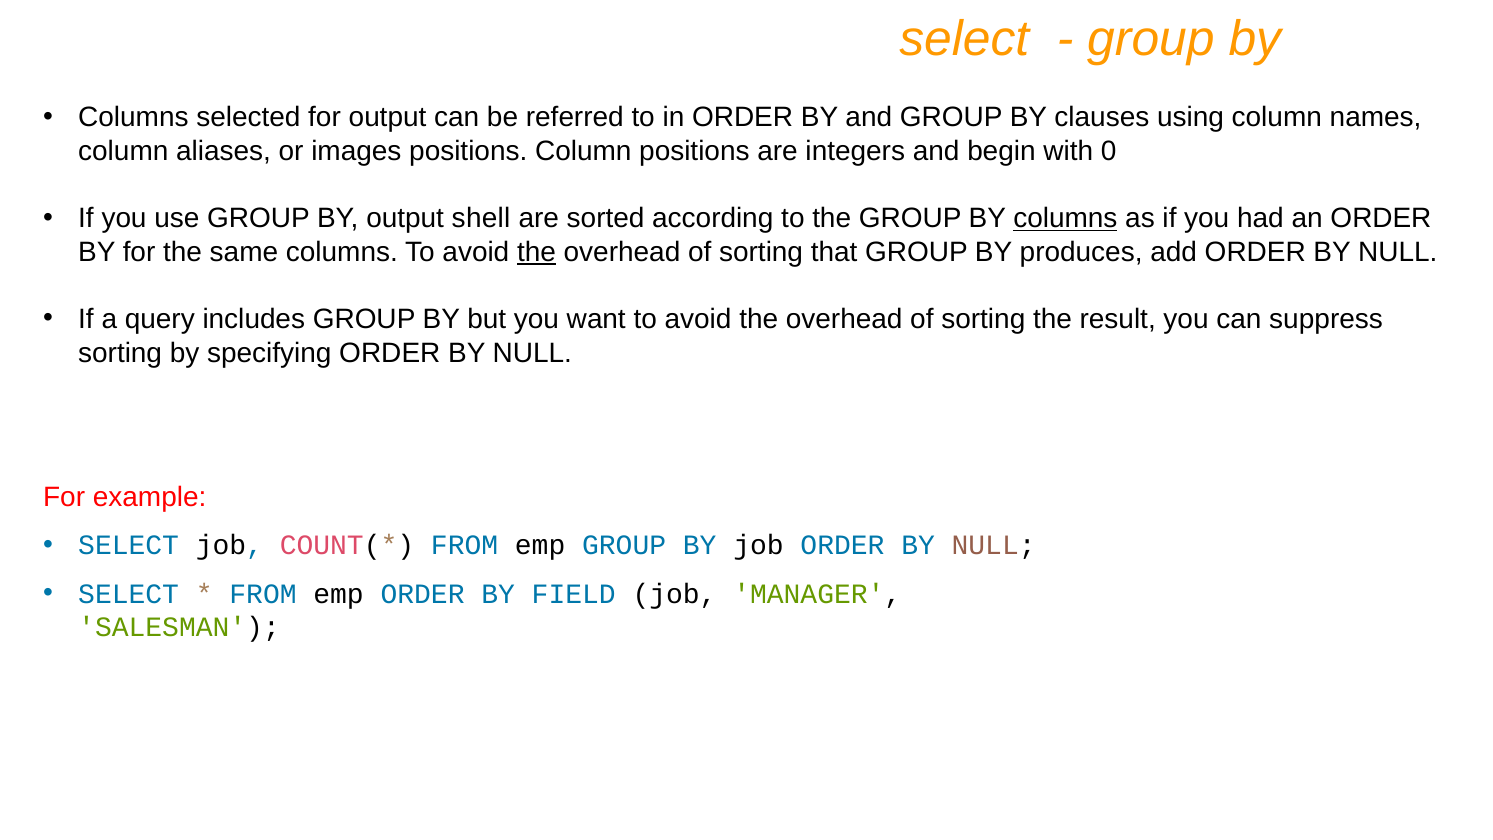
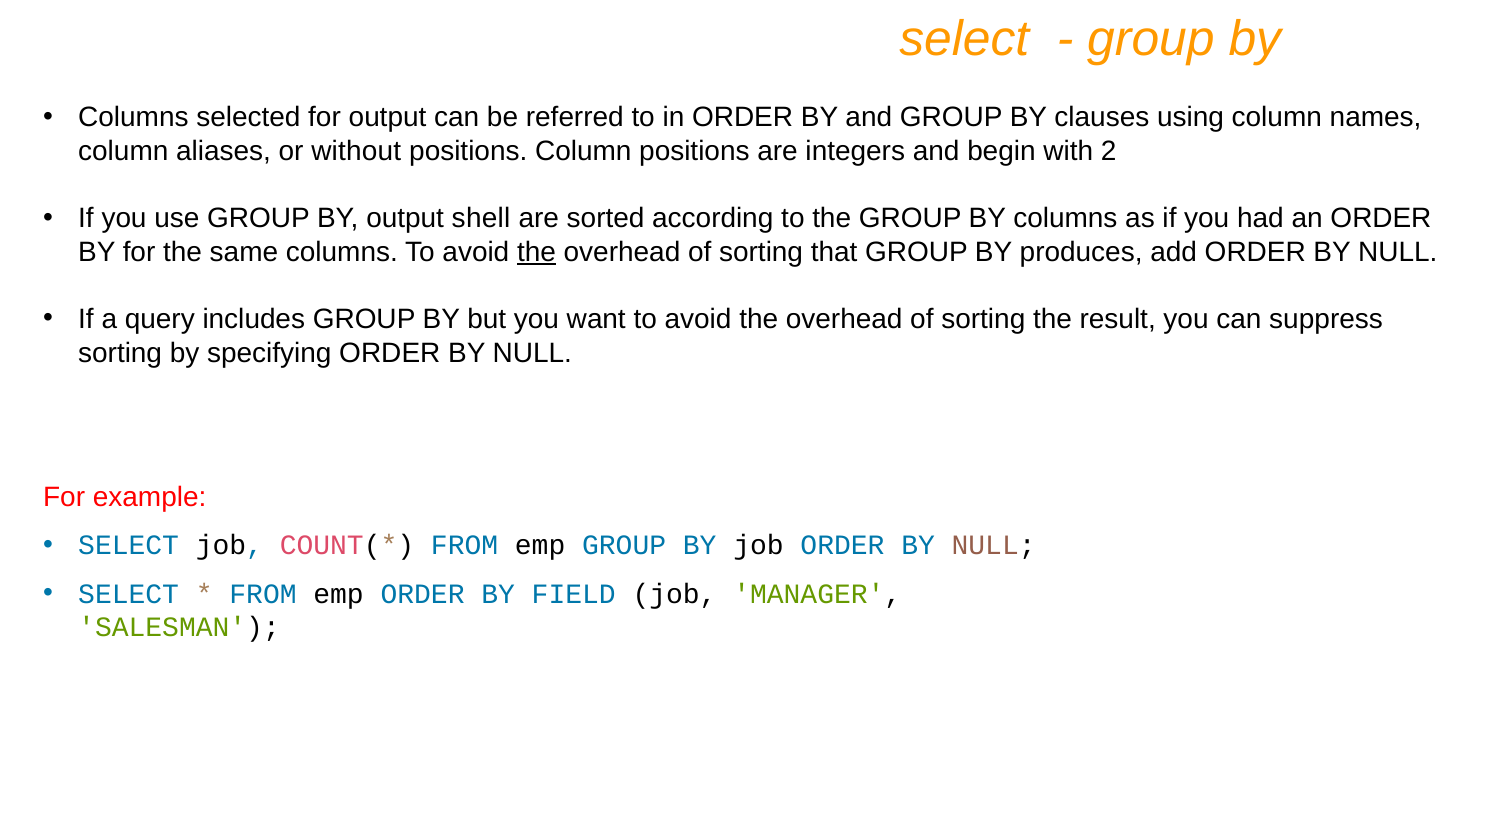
images: images -> without
0: 0 -> 2
columns at (1065, 218) underline: present -> none
